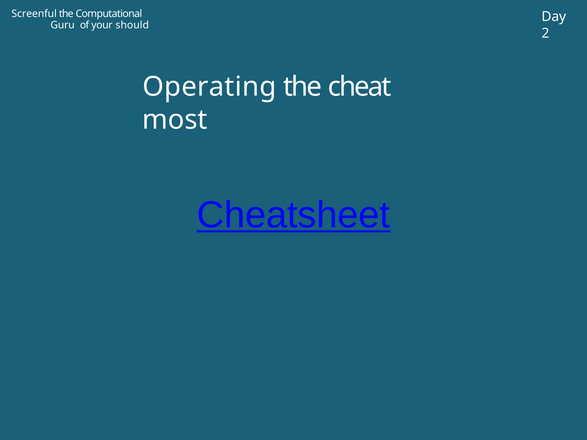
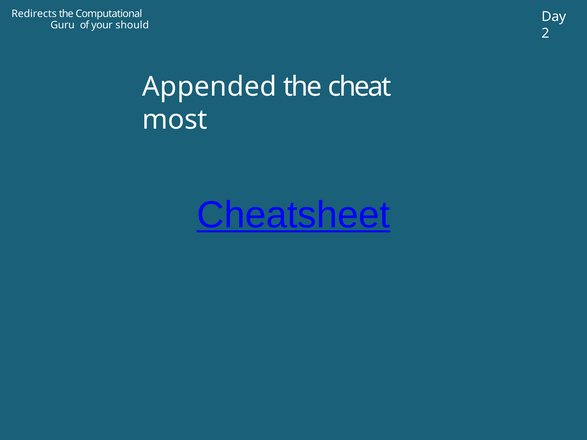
Screenful: Screenful -> Redirects
Operating: Operating -> Appended
